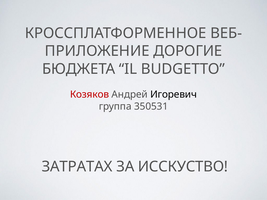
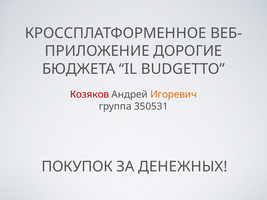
Игоревич colour: black -> orange
ЗАТРАТАХ: ЗАТРАТАХ -> ПОКУПОК
ИССКУСТВО: ИССКУСТВО -> ДЕНЕЖНЫХ
